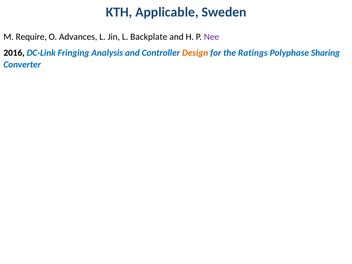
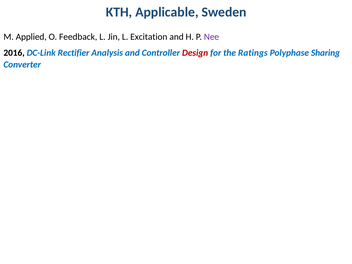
Require: Require -> Applied
Advances: Advances -> Feedback
Backplate: Backplate -> Excitation
Fringing: Fringing -> Rectifier
Design colour: orange -> red
